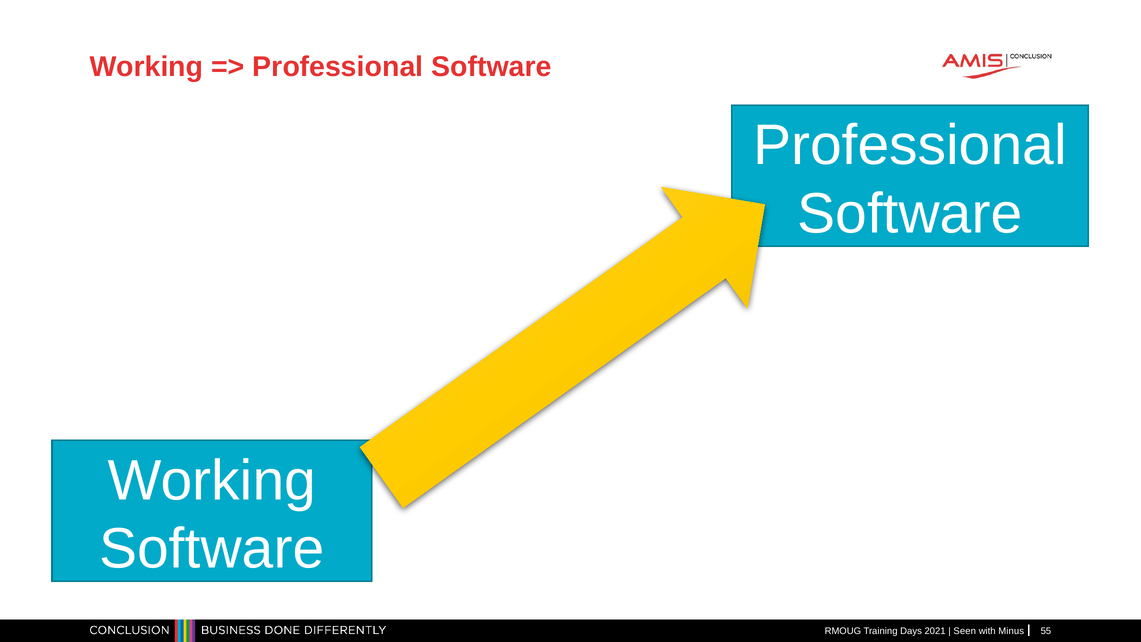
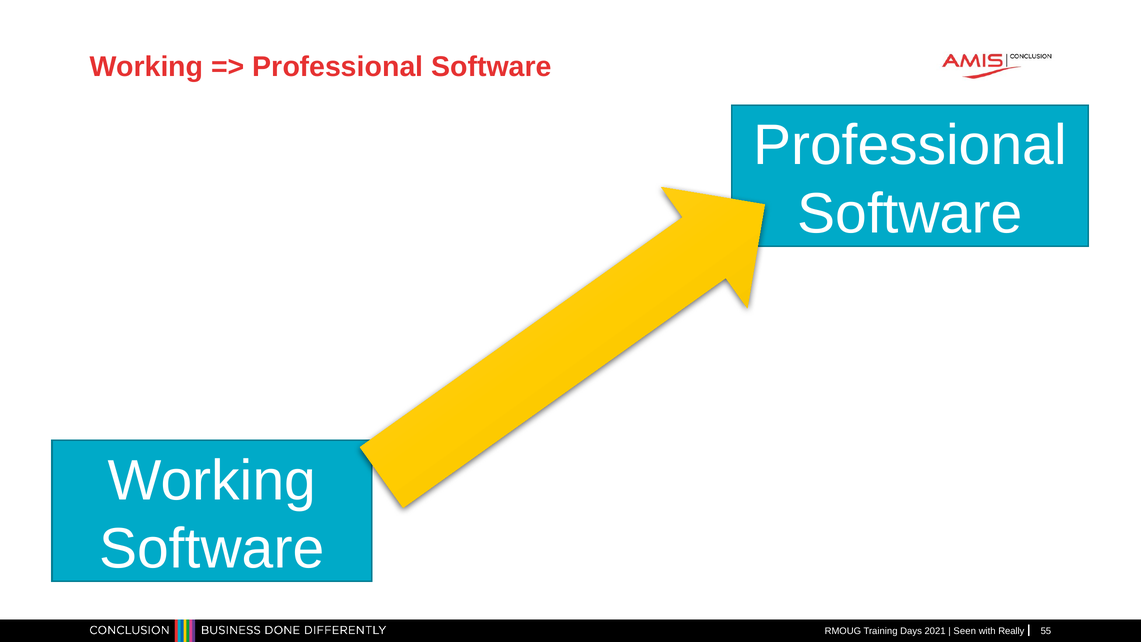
Minus: Minus -> Really
